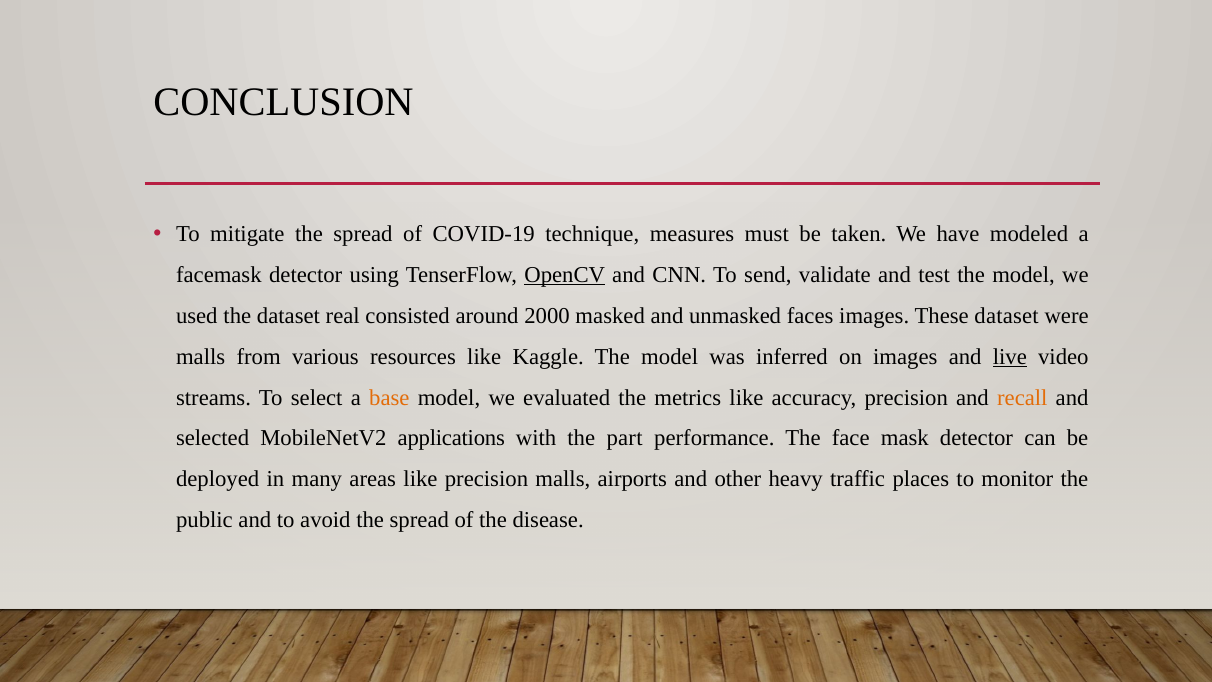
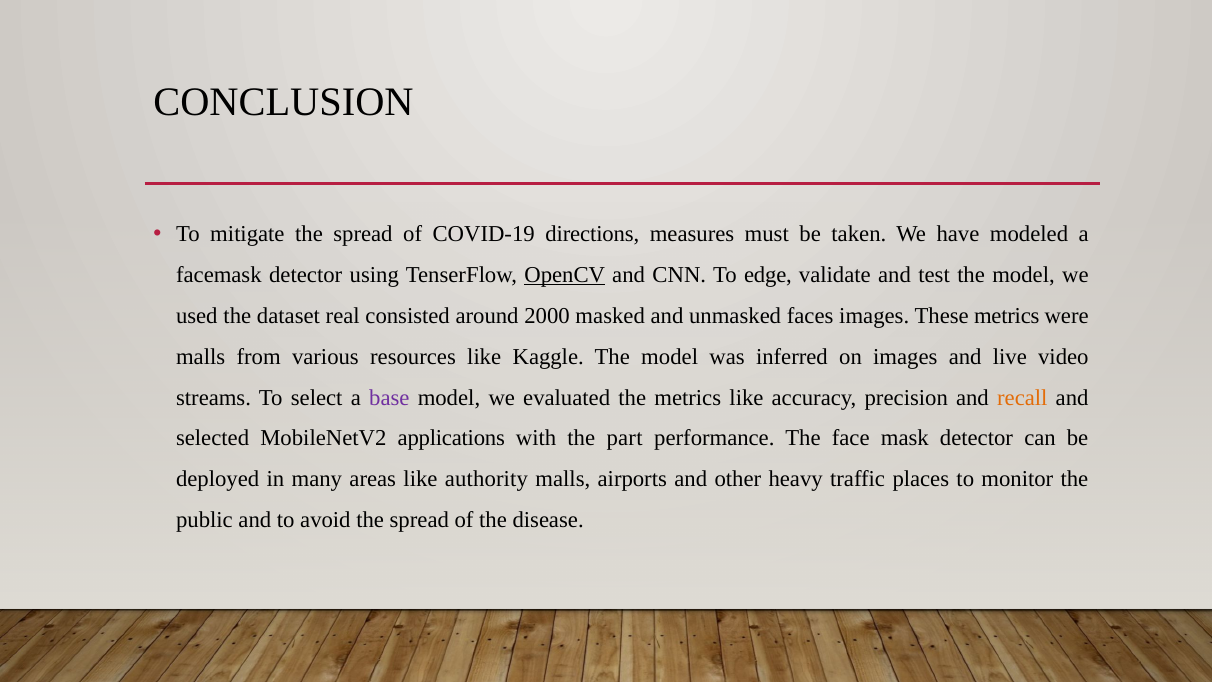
technique: technique -> directions
send: send -> edge
These dataset: dataset -> metrics
live underline: present -> none
base colour: orange -> purple
like precision: precision -> authority
